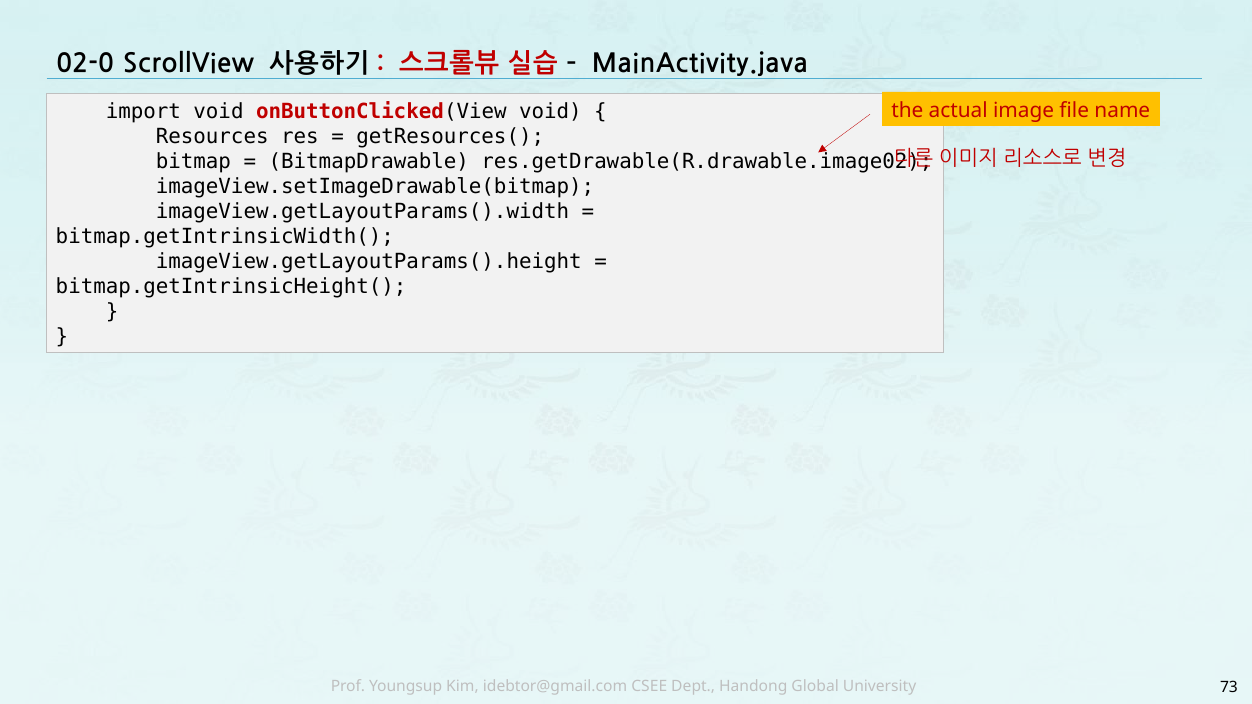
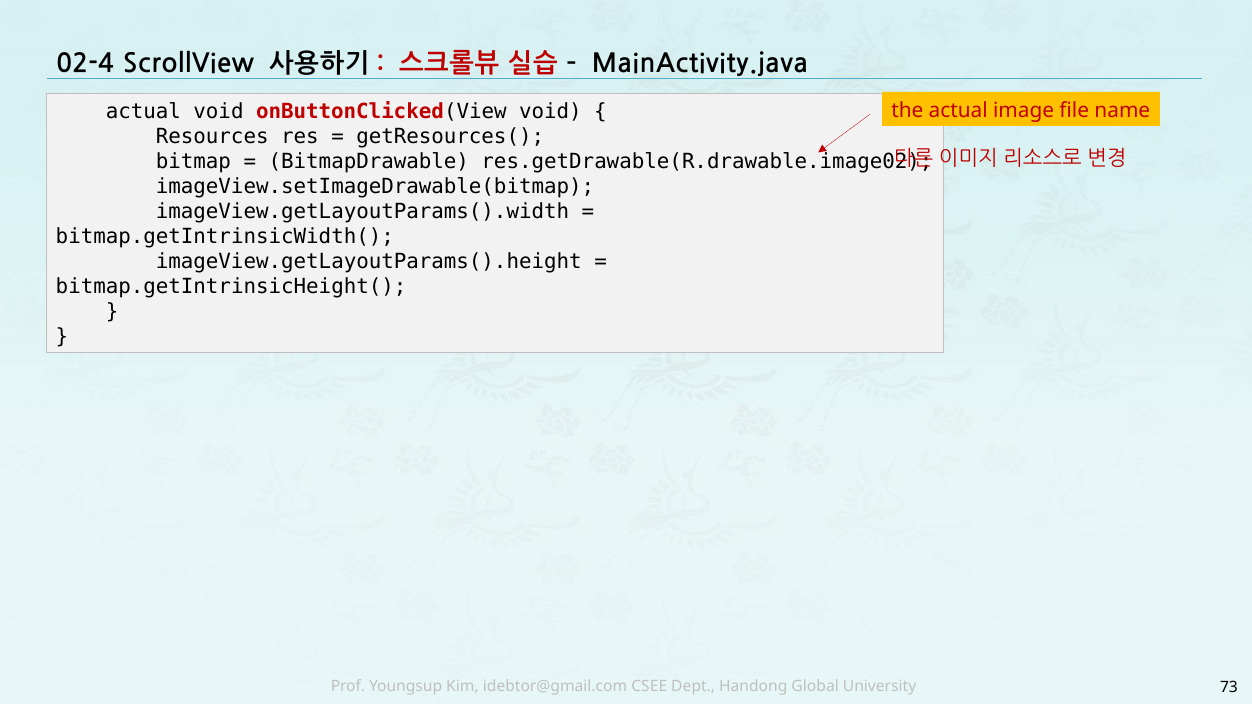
02-0: 02-0 -> 02-4
import at (143, 112): import -> actual
